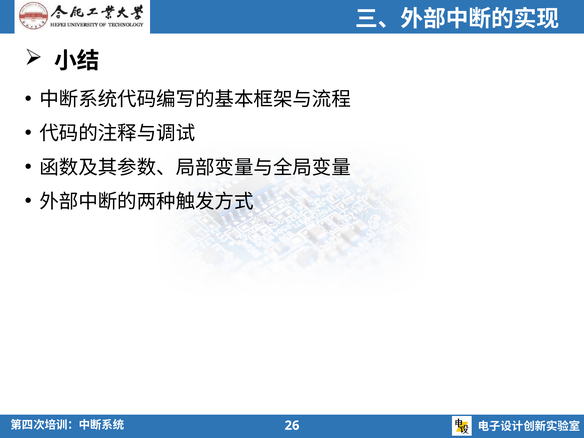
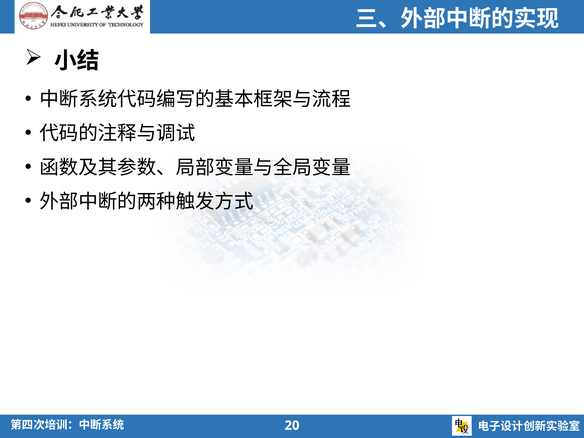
26: 26 -> 20
